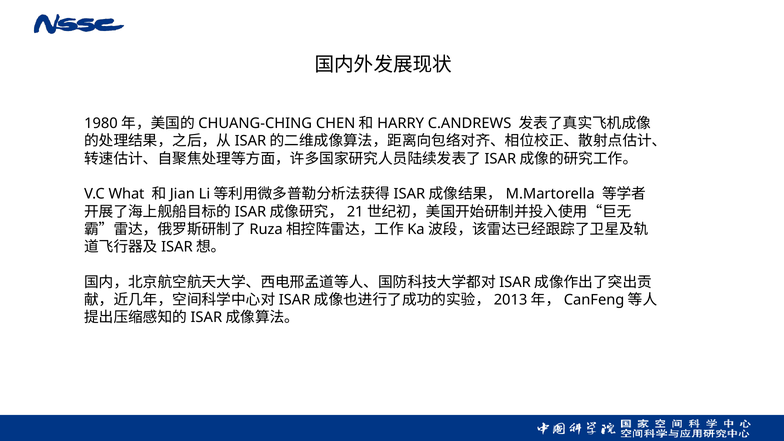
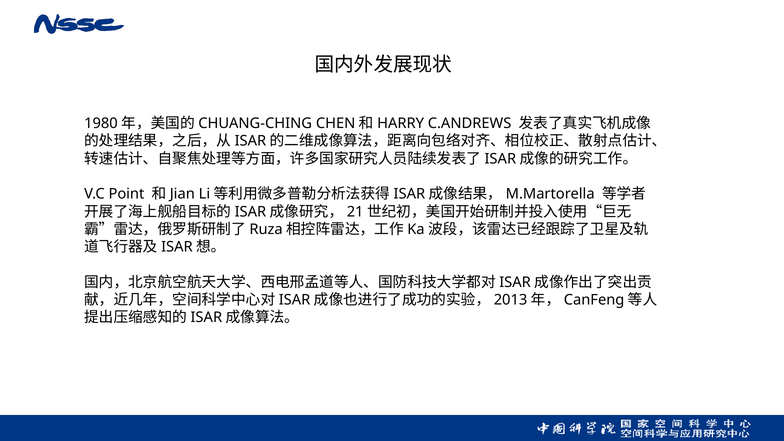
What: What -> Point
